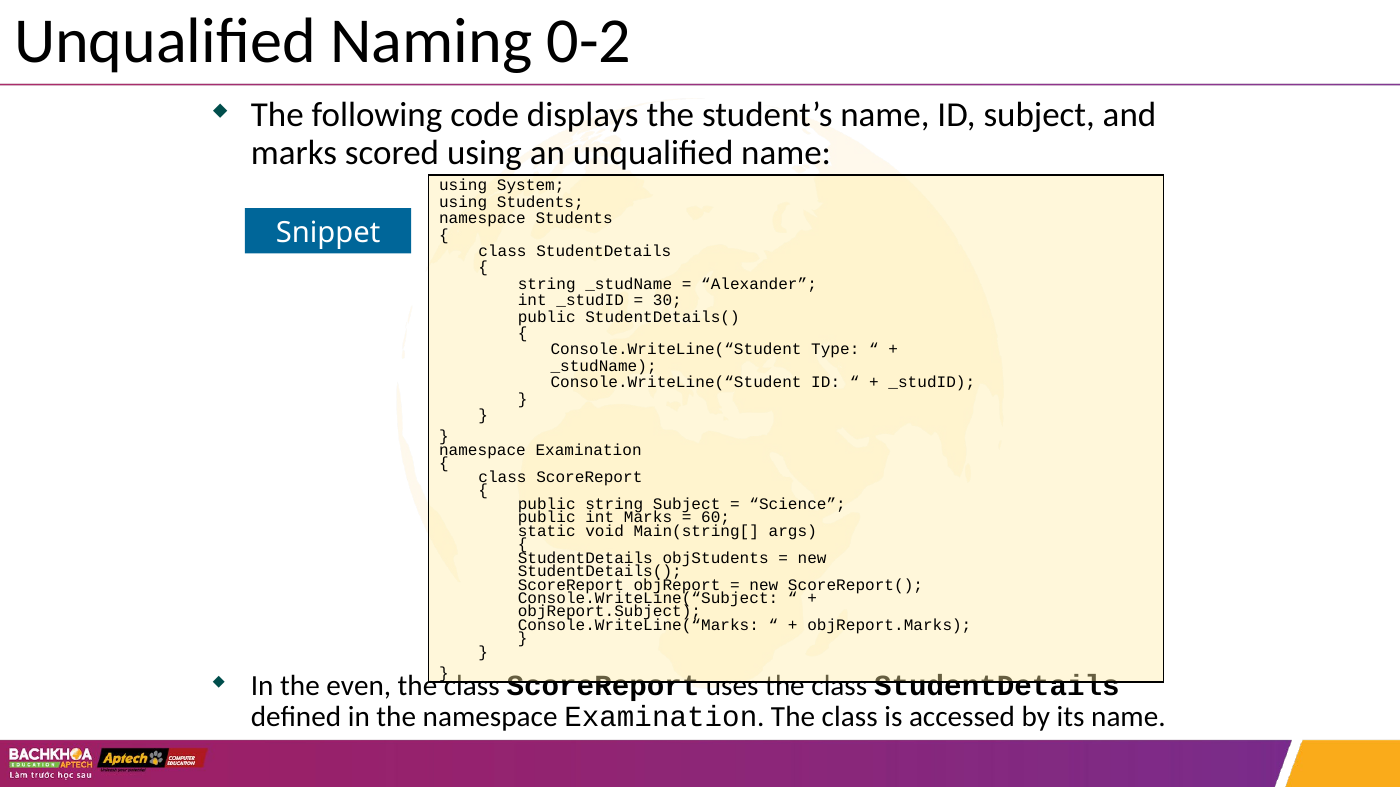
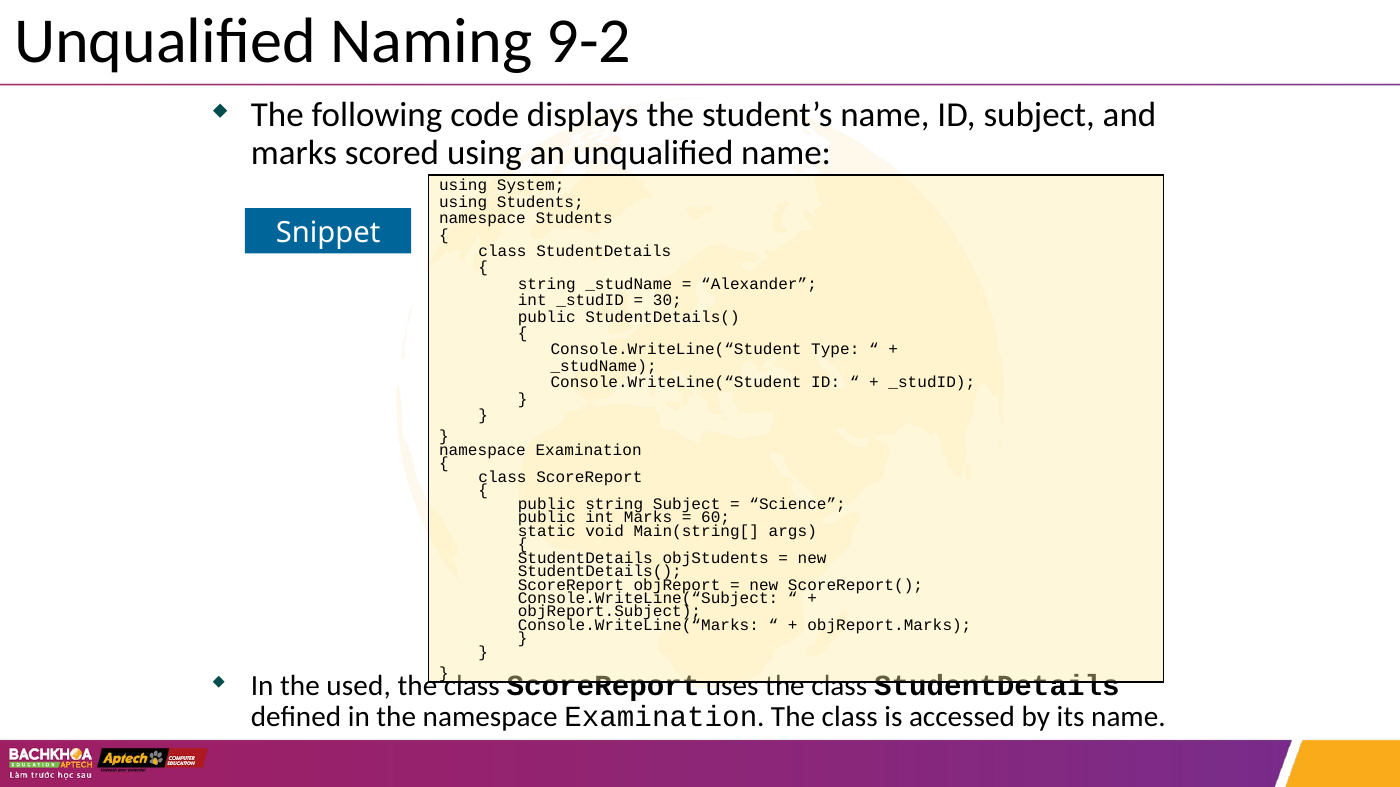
0-2: 0-2 -> 9-2
even: even -> used
